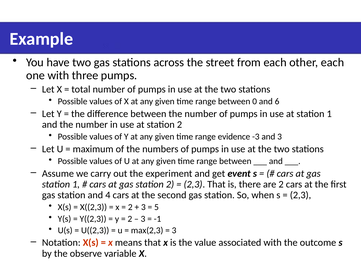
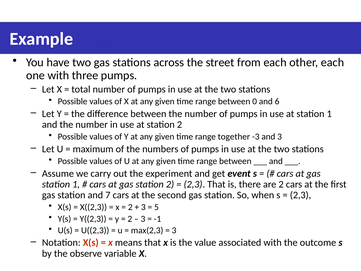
evidence: evidence -> together
4: 4 -> 7
